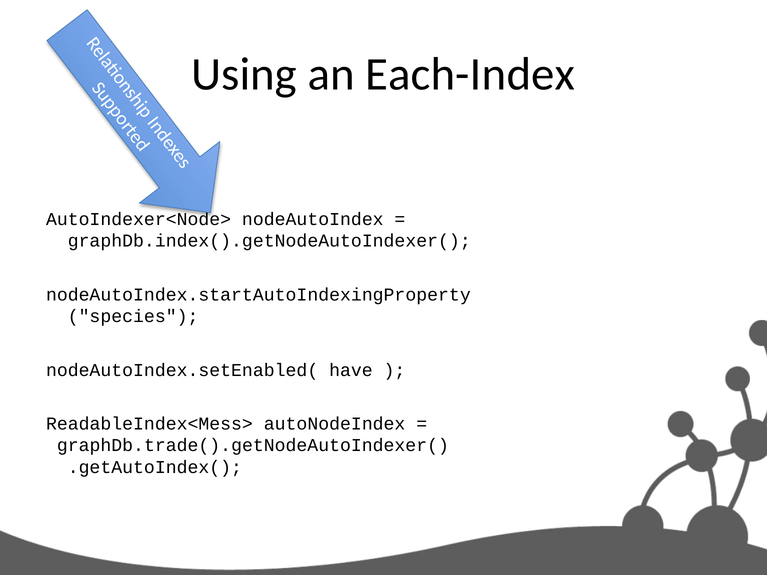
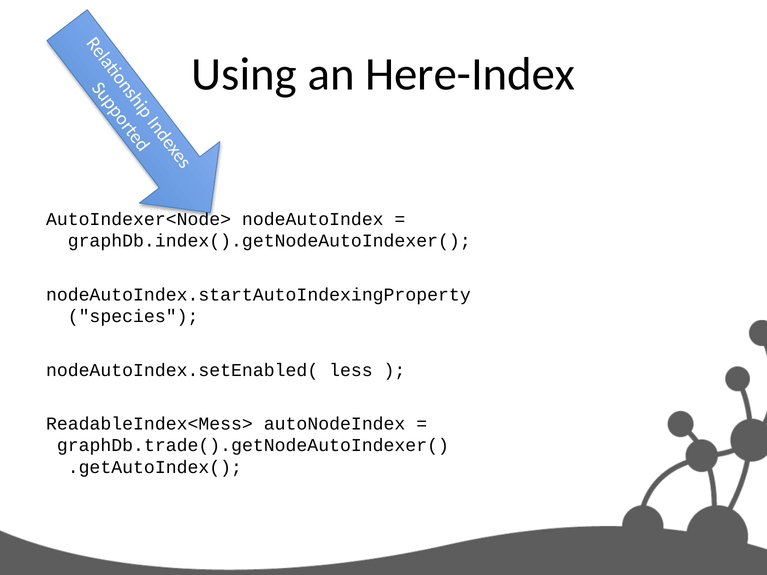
Each-Index: Each-Index -> Here-Index
have: have -> less
